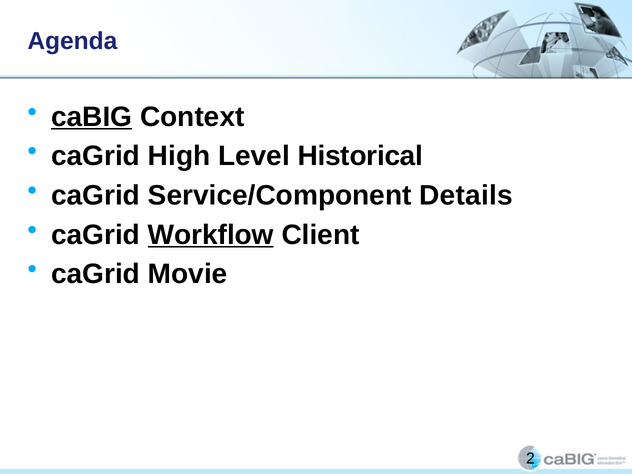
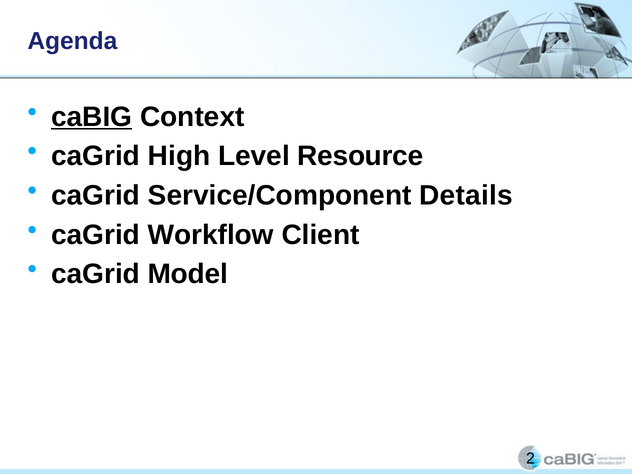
Historical: Historical -> Resource
Workflow underline: present -> none
Movie: Movie -> Model
